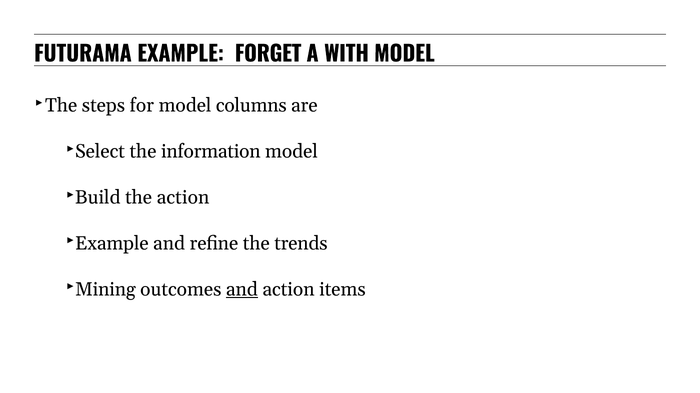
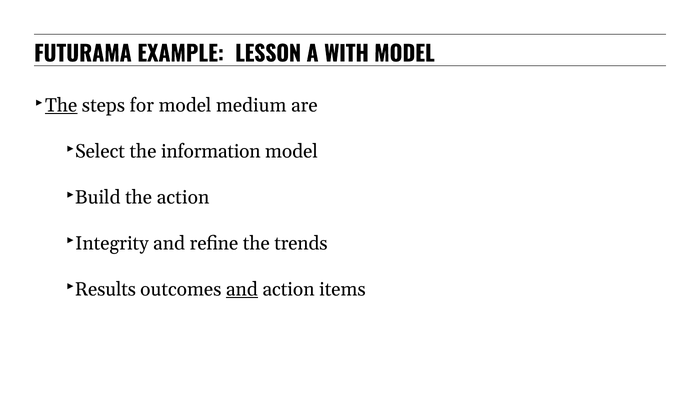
FORGET: FORGET -> LESSON
The at (61, 105) underline: none -> present
columns: columns -> medium
Example at (112, 243): Example -> Integrity
Mining: Mining -> Results
